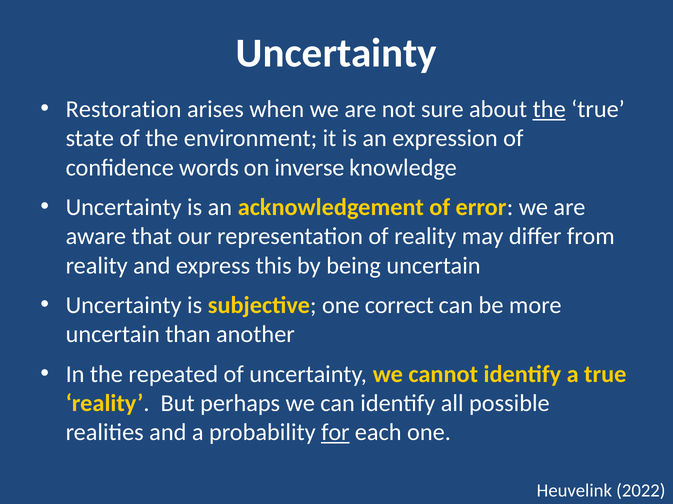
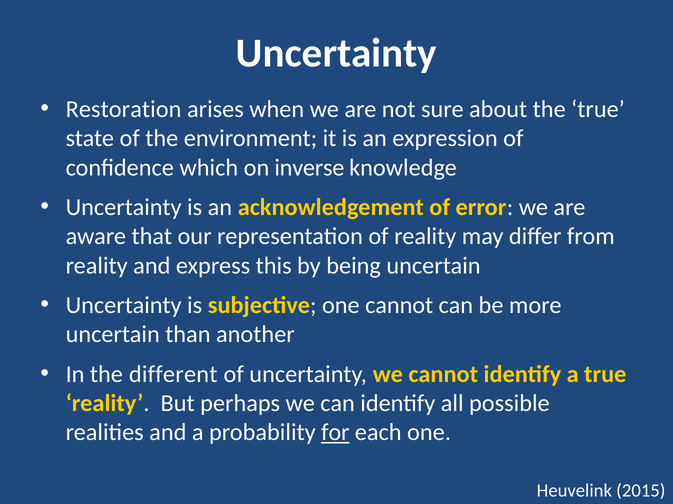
the at (549, 109) underline: present -> none
words: words -> which
one correct: correct -> cannot
repeated: repeated -> different
2022: 2022 -> 2015
